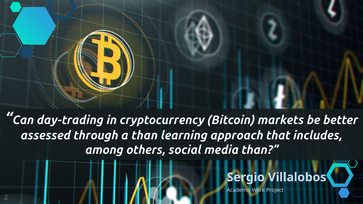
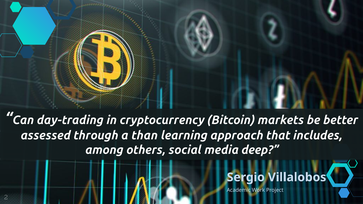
media than: than -> deep
